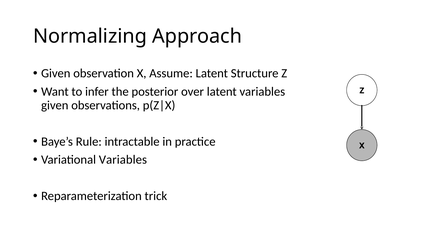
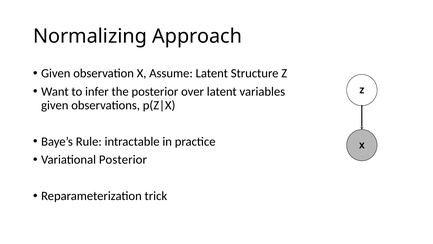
Variational Variables: Variables -> Posterior
